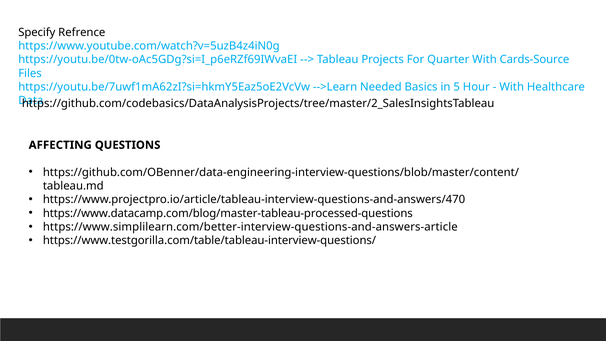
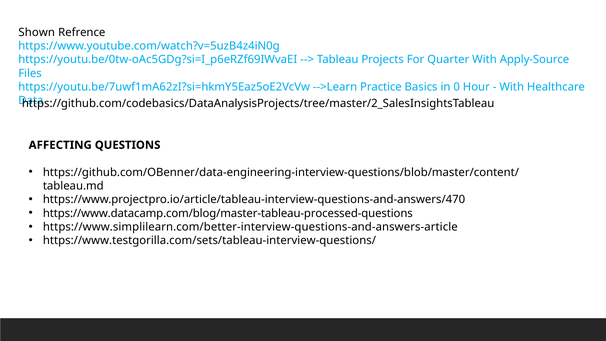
Specify: Specify -> Shown
Cards-Source: Cards-Source -> Apply-Source
Needed: Needed -> Practice
5: 5 -> 0
https://www.testgorilla.com/table/tableau-interview-questions/: https://www.testgorilla.com/table/tableau-interview-questions/ -> https://www.testgorilla.com/sets/tableau-interview-questions/
